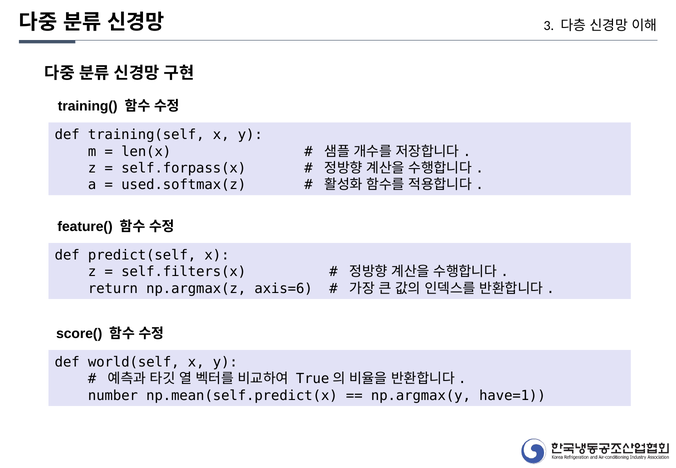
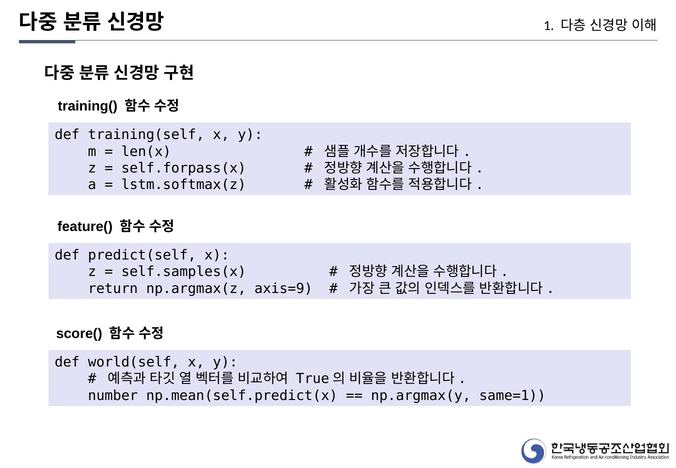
3: 3 -> 1
used.softmax(z: used.softmax(z -> lstm.softmax(z
self.filters(x: self.filters(x -> self.samples(x
axis=6: axis=6 -> axis=9
have=1: have=1 -> same=1
